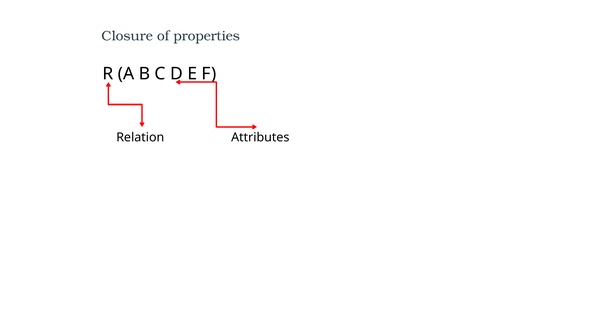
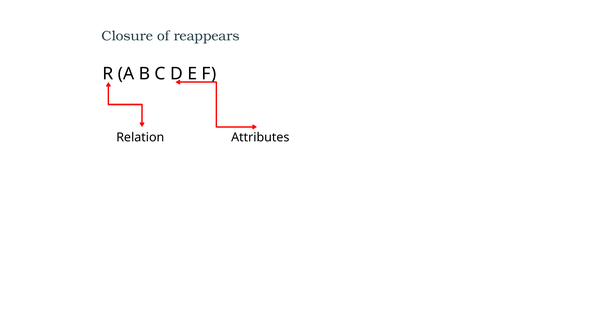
properties: properties -> reappears
